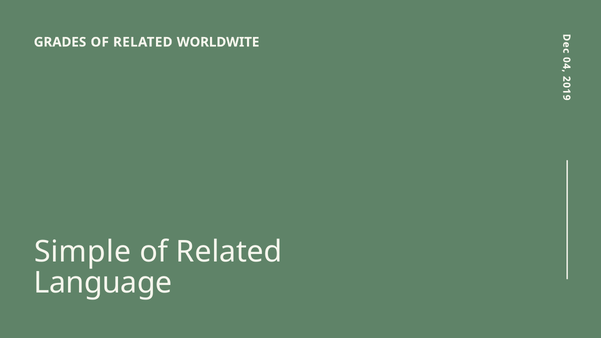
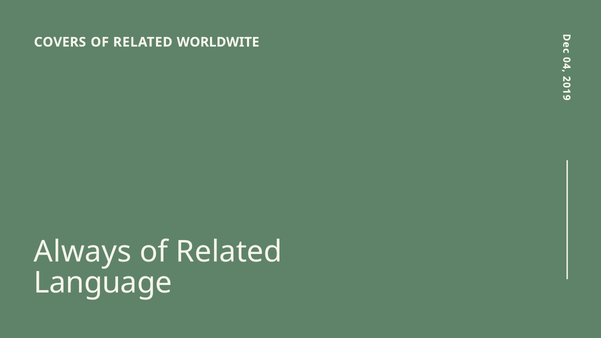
GRADES: GRADES -> COVERS
Simple: Simple -> Always
